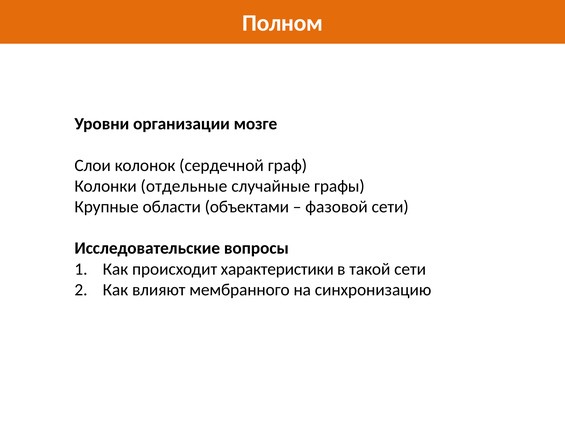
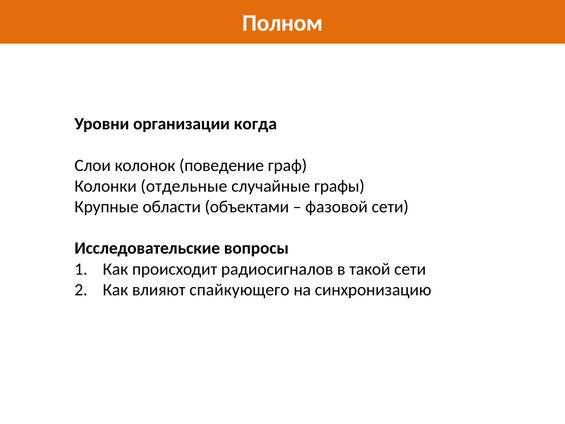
мозге: мозге -> когда
сердечной: сердечной -> поведение
характеристики: характеристики -> радиосигналов
мембранного: мембранного -> спайкующего
